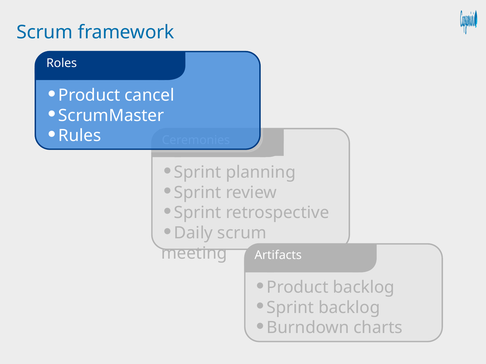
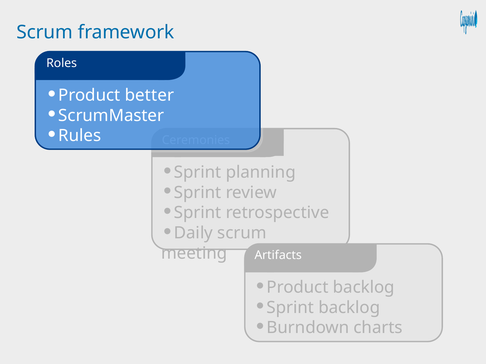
cancel: cancel -> better
